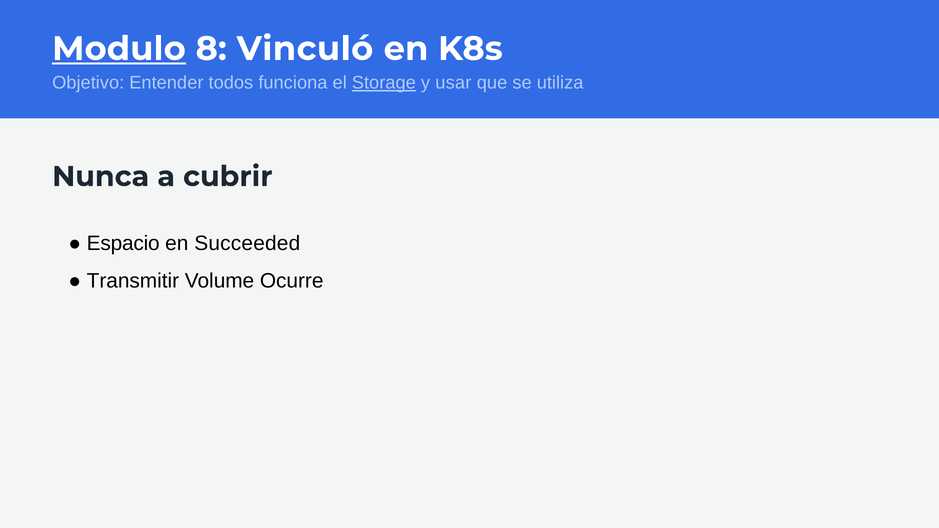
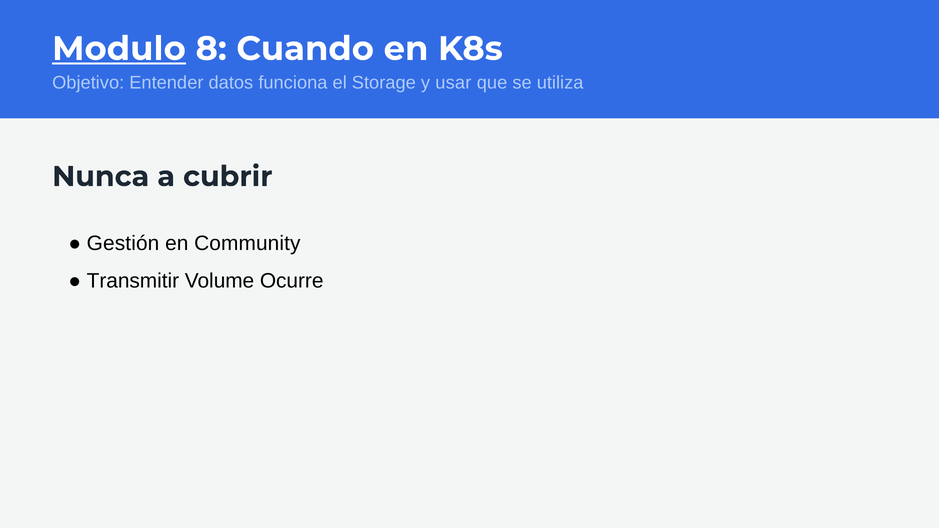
Vinculó: Vinculó -> Cuando
todos: todos -> datos
Storage underline: present -> none
Espacio: Espacio -> Gestión
Succeeded: Succeeded -> Community
